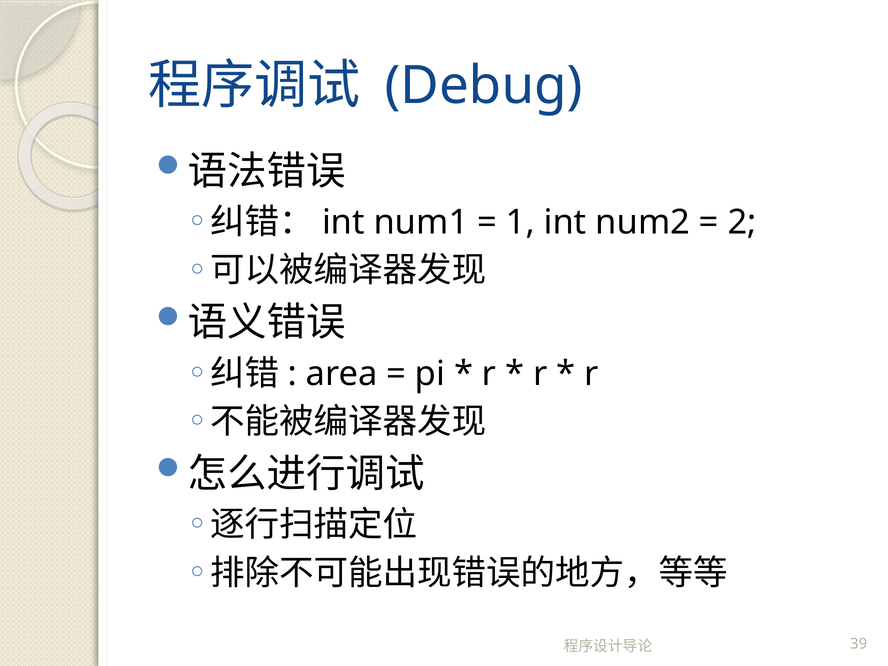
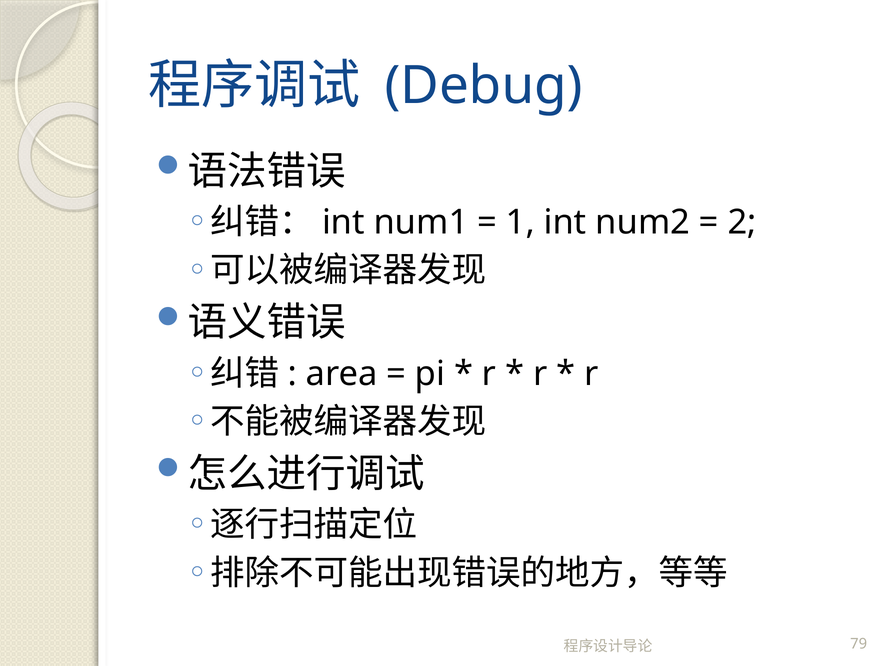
39: 39 -> 79
